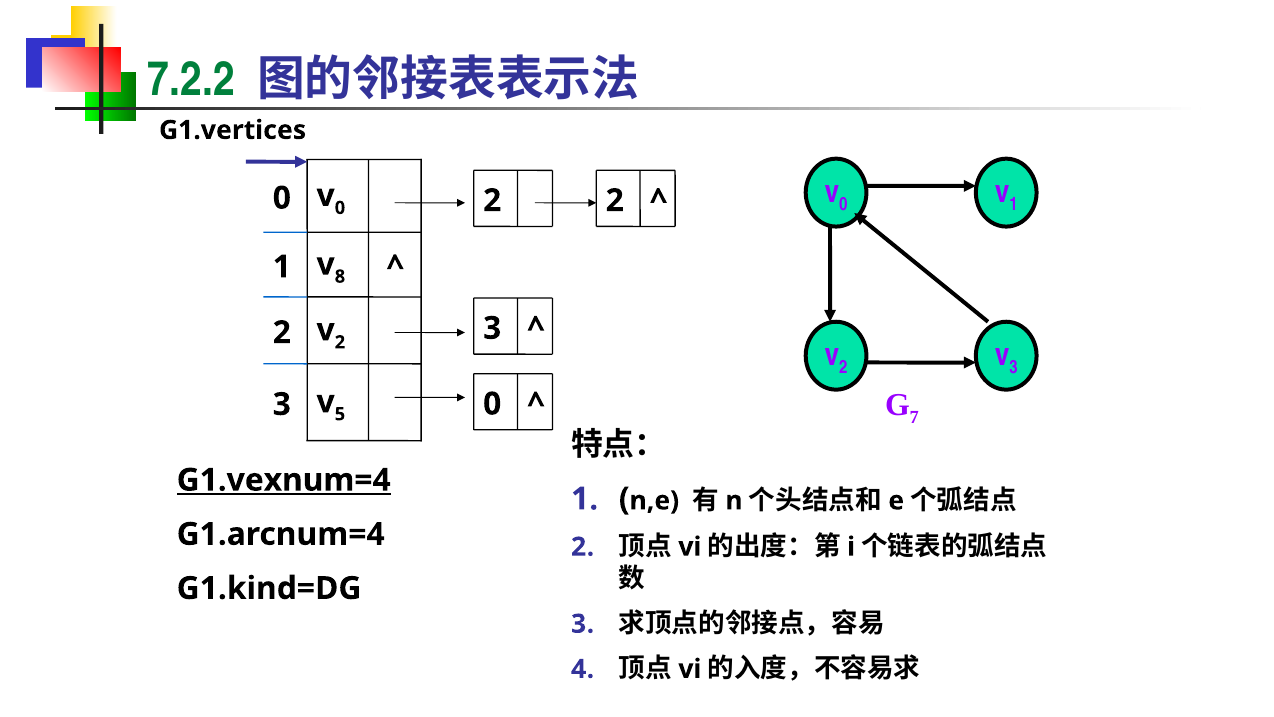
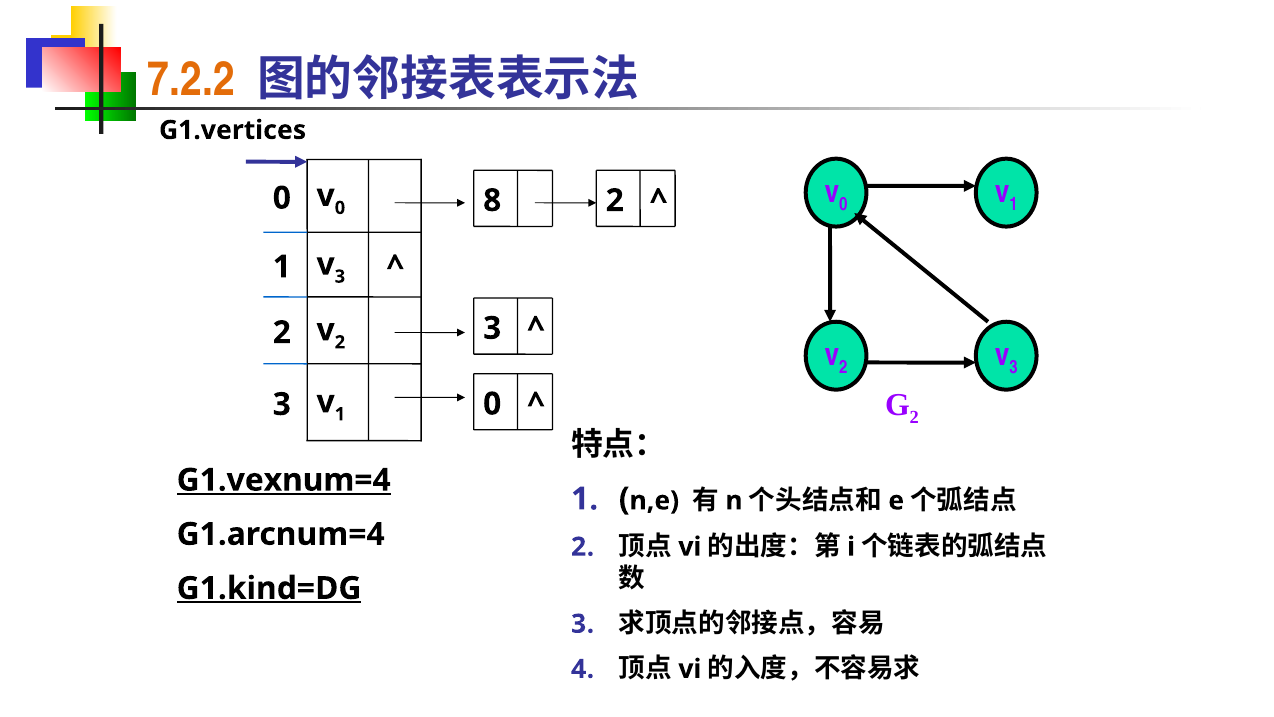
7.2.2 colour: green -> orange
0 2: 2 -> 8
8 at (340, 276): 8 -> 3
7 at (914, 417): 7 -> 2
5 at (340, 414): 5 -> 1
G1.kind=DG underline: none -> present
